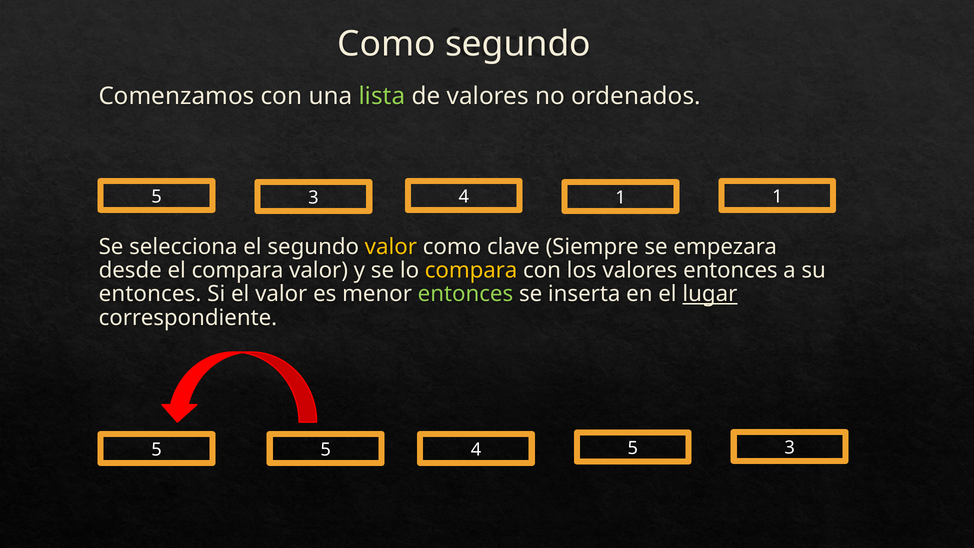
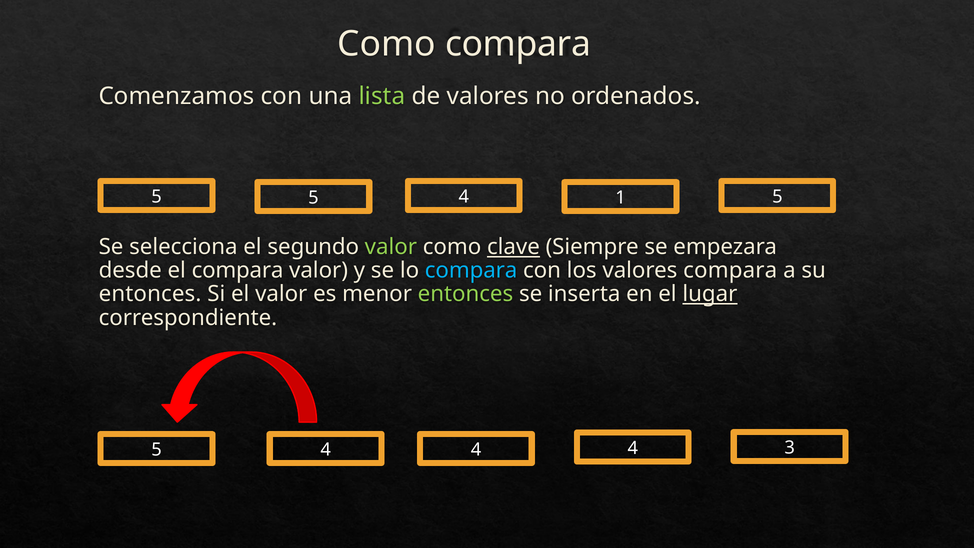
Como segundo: segundo -> compara
3 at (313, 198): 3 -> 5
1 1: 1 -> 5
valor at (391, 247) colour: yellow -> light green
clave underline: none -> present
compara at (471, 270) colour: yellow -> light blue
valores entonces: entonces -> compara
5 at (326, 450): 5 -> 4
5 at (633, 448): 5 -> 4
